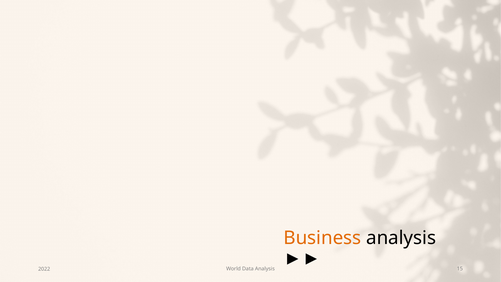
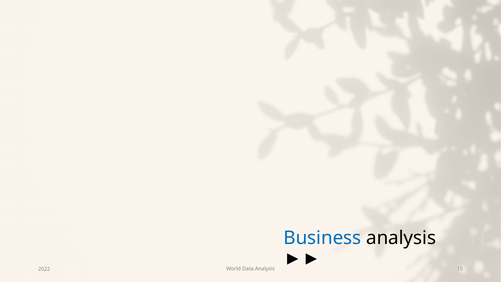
Business colour: orange -> blue
